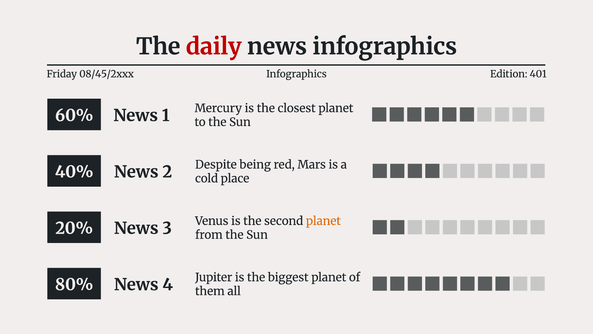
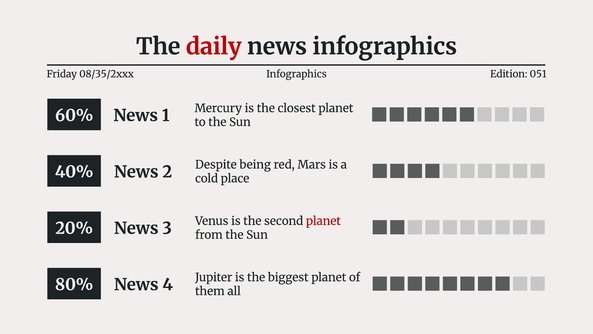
08/45/2xxx: 08/45/2xxx -> 08/35/2xxx
401: 401 -> 051
planet at (323, 221) colour: orange -> red
